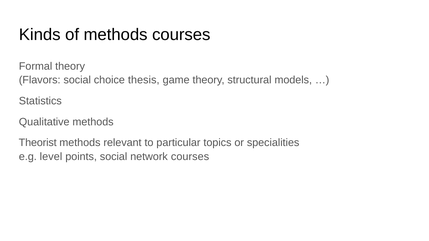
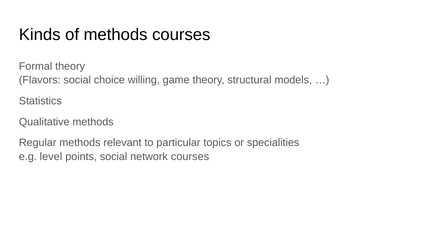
thesis: thesis -> willing
Theorist: Theorist -> Regular
